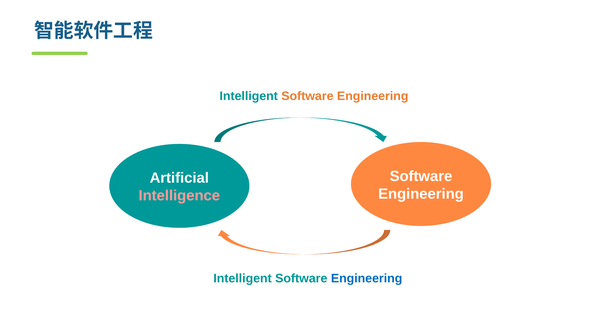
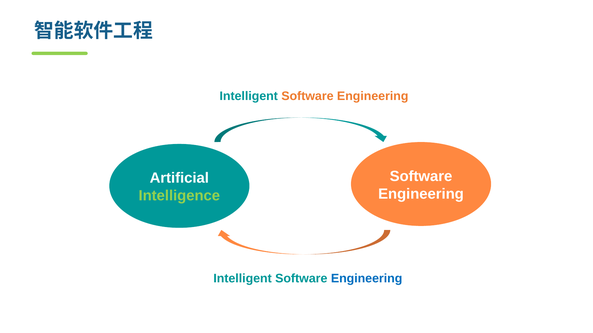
Intelligence colour: pink -> light green
